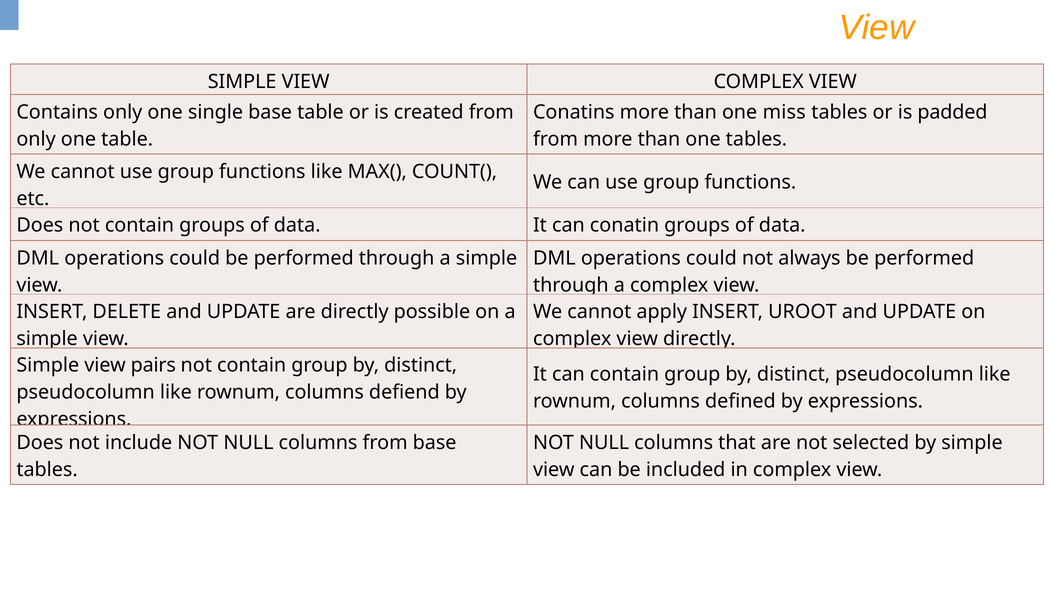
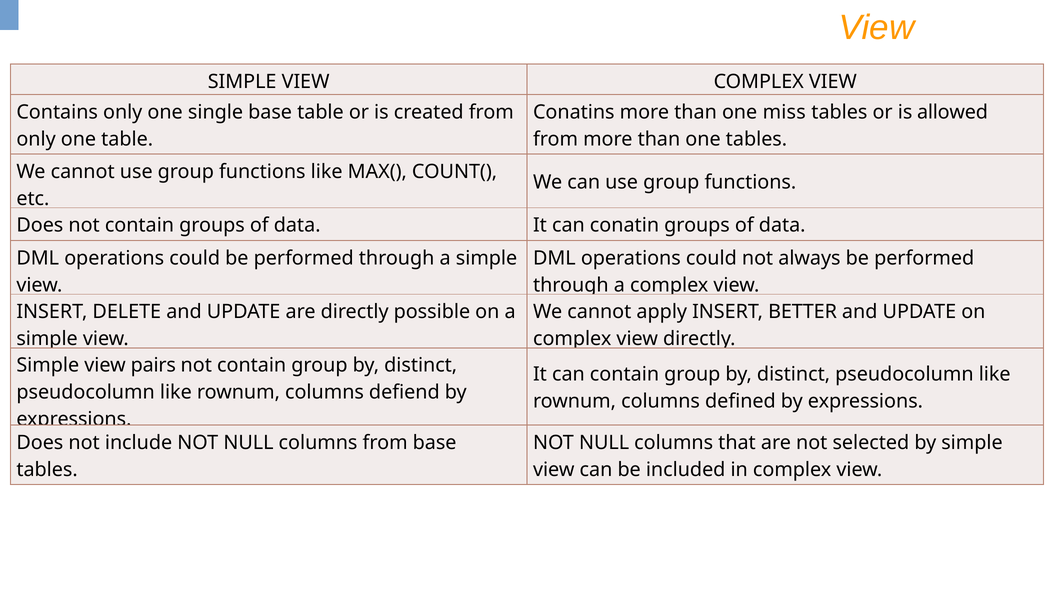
padded: padded -> allowed
UROOT: UROOT -> BETTER
